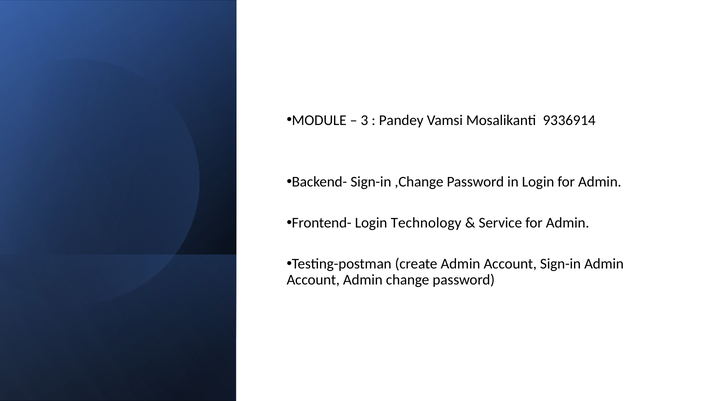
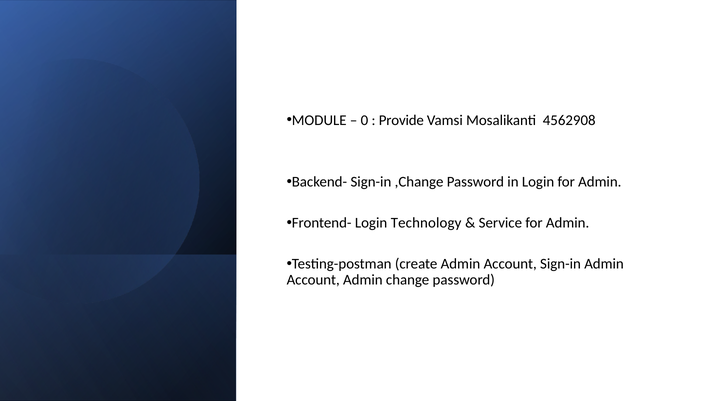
3: 3 -> 0
Pandey: Pandey -> Provide
9336914: 9336914 -> 4562908
